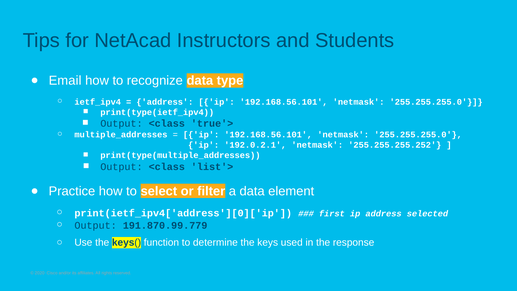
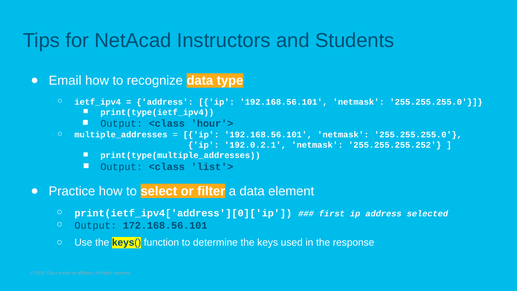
true'>: true'> -> hour'>
191.870.99.779: 191.870.99.779 -> 172.168.56.101
